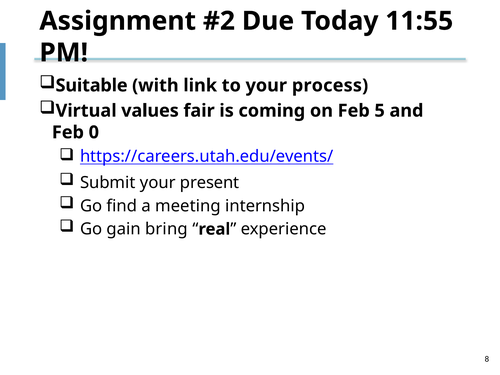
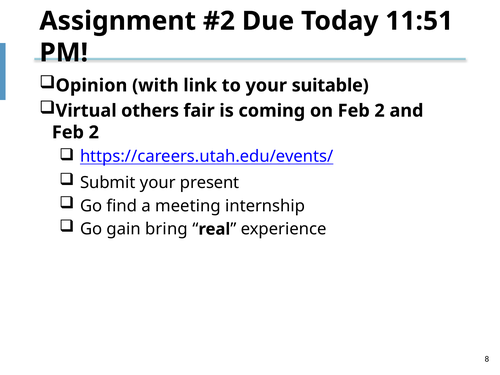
11:55: 11:55 -> 11:51
Suitable: Suitable -> Opinion
process: process -> suitable
values: values -> others
on Feb 5: 5 -> 2
0 at (94, 132): 0 -> 2
